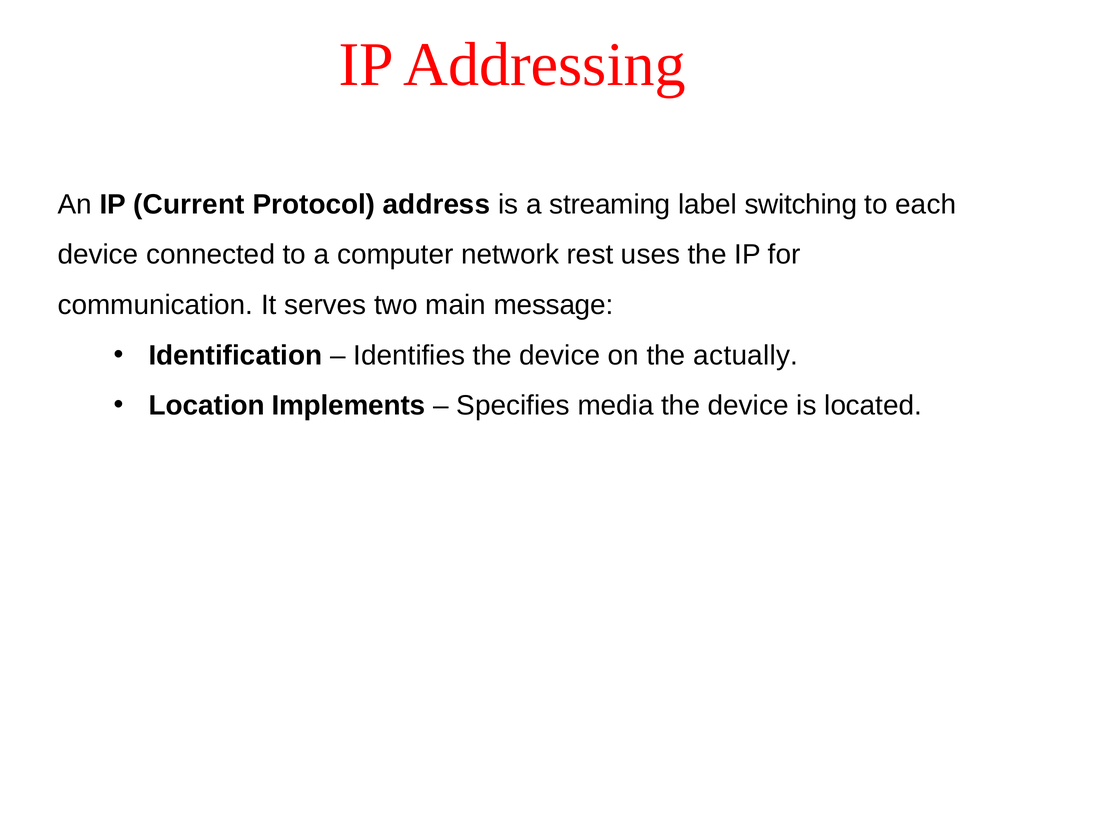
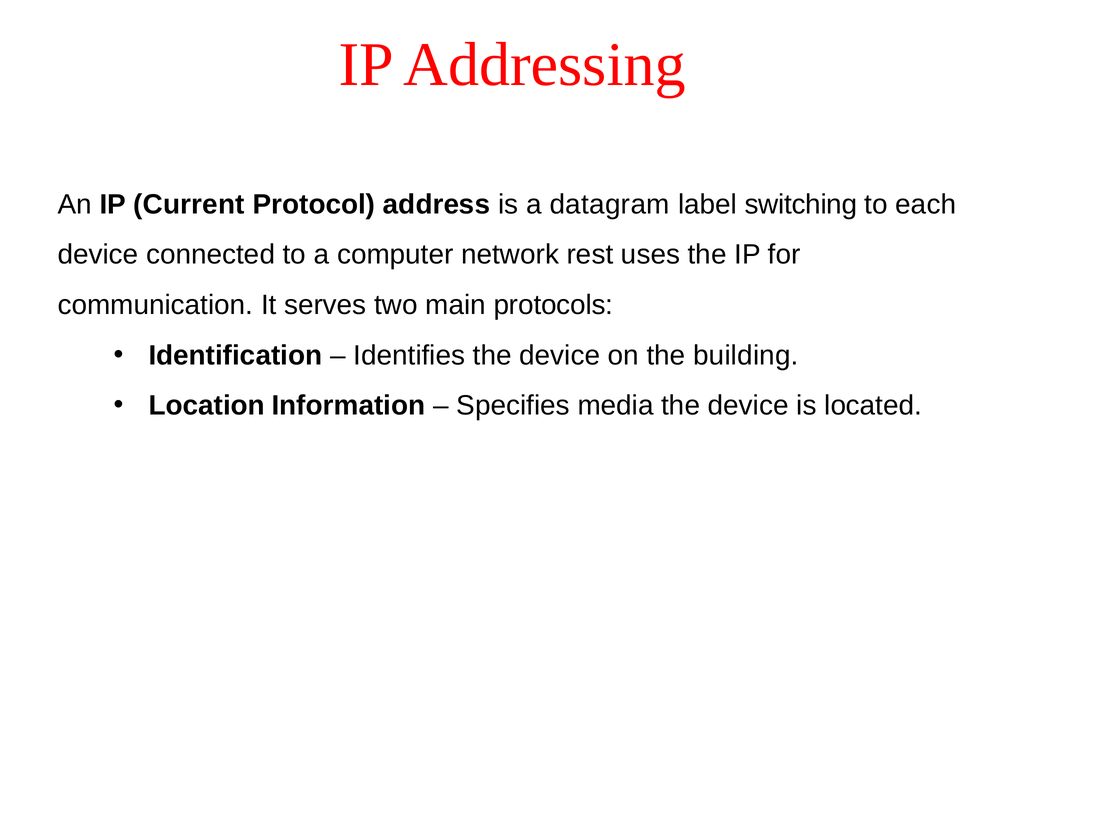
streaming: streaming -> datagram
message: message -> protocols
actually: actually -> building
Implements: Implements -> Information
